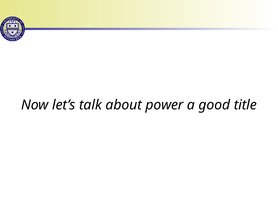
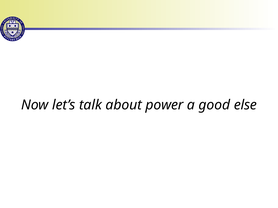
title: title -> else
